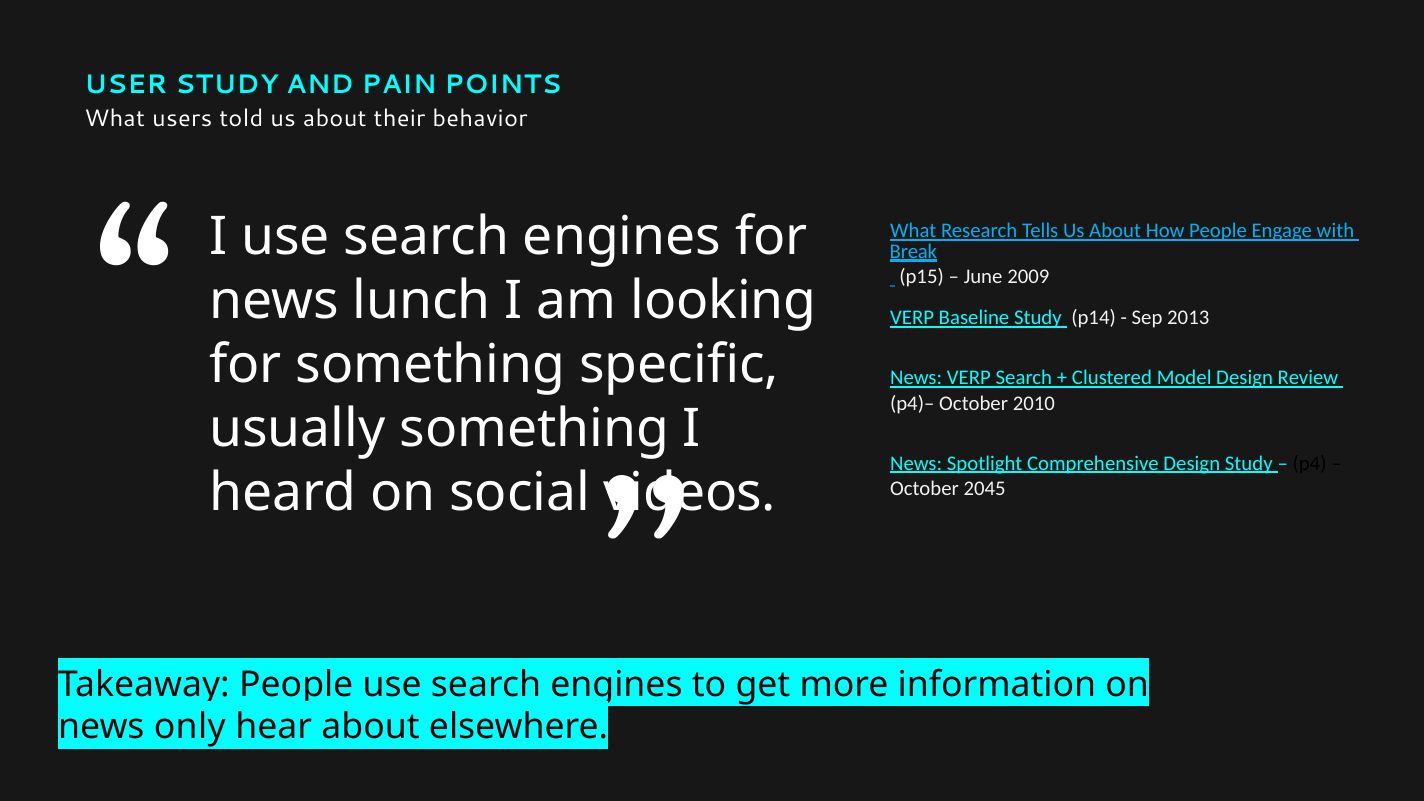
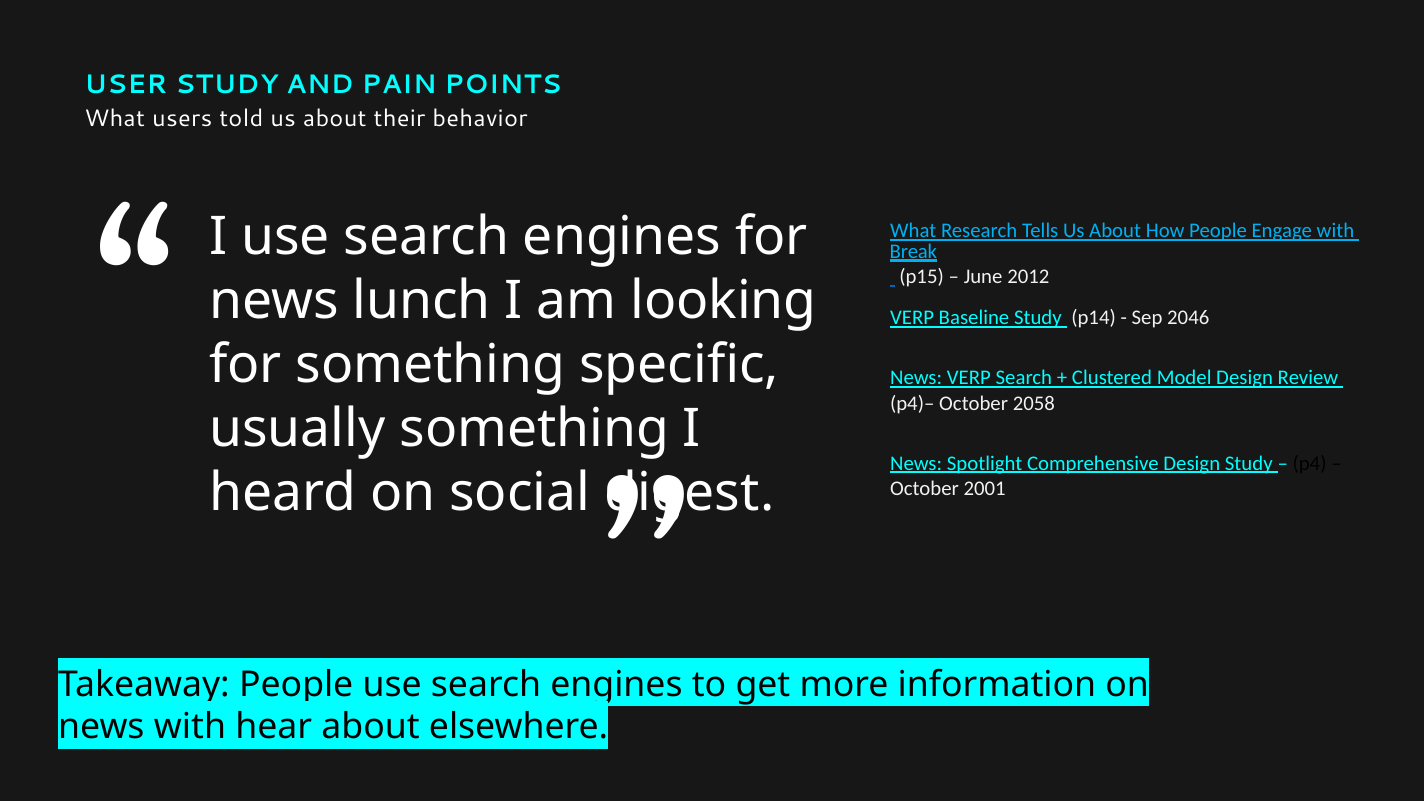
2009: 2009 -> 2012
2013: 2013 -> 2046
2010: 2010 -> 2058
videos: videos -> digest
2045: 2045 -> 2001
news only: only -> with
